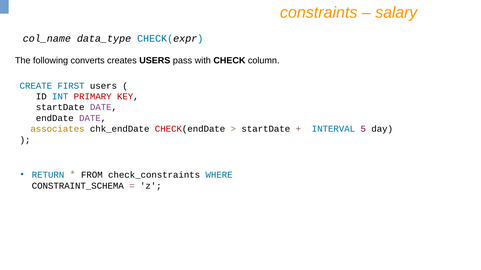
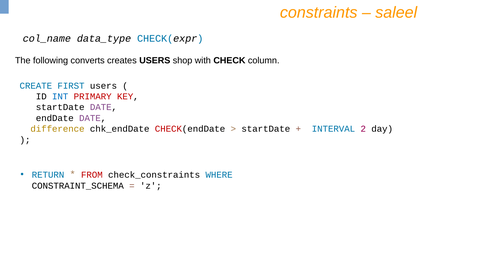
salary: salary -> saleel
pass: pass -> shop
associates: associates -> difference
5: 5 -> 2
FROM colour: black -> red
